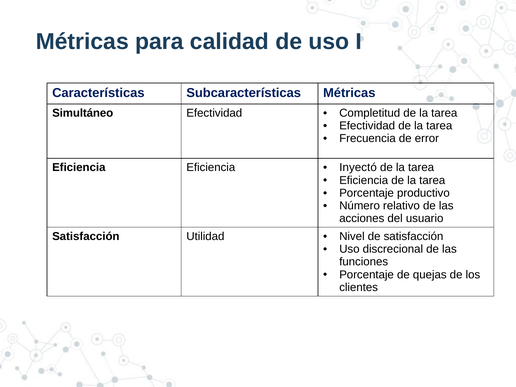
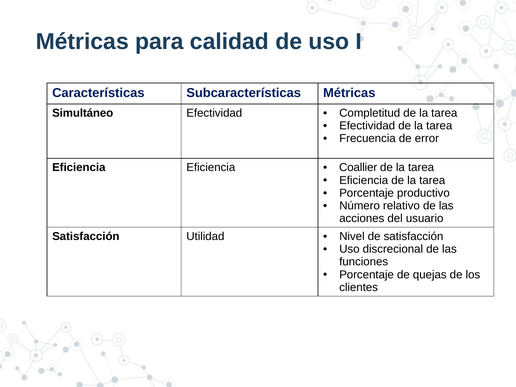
Inyectó: Inyectó -> Coallier
